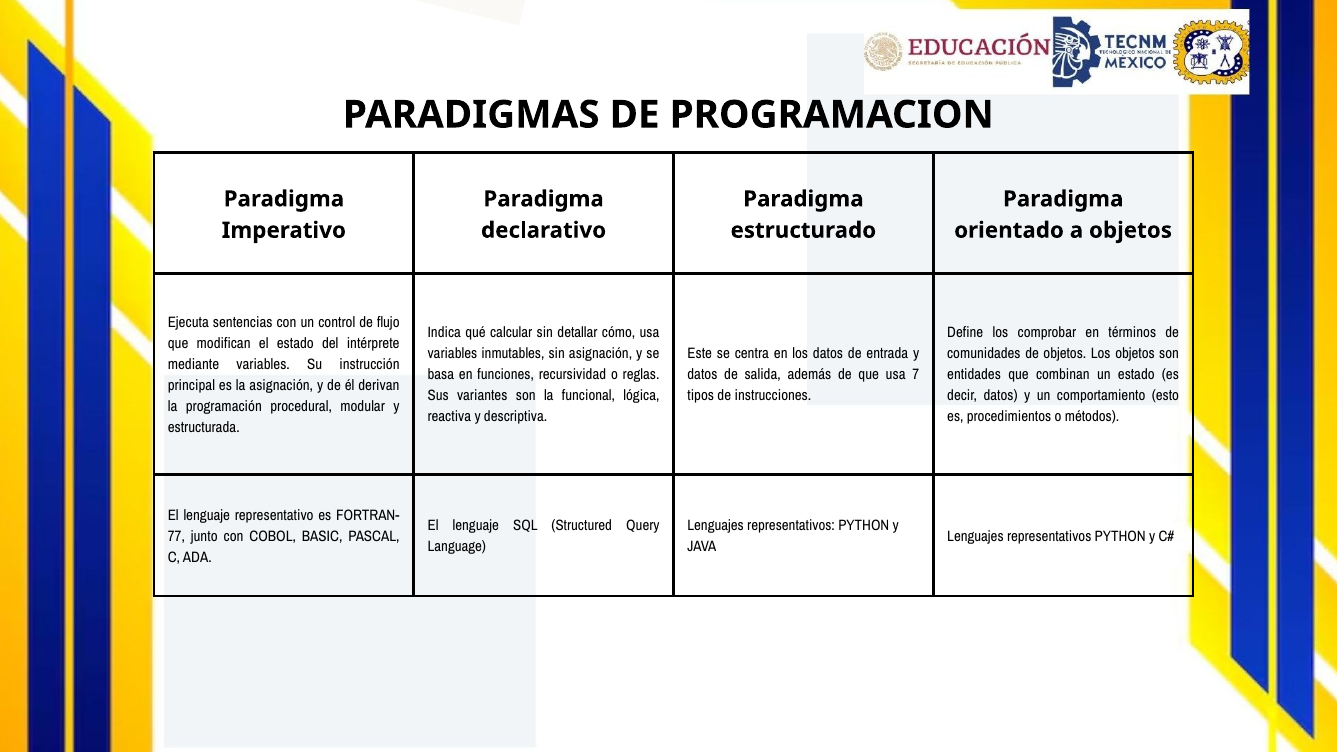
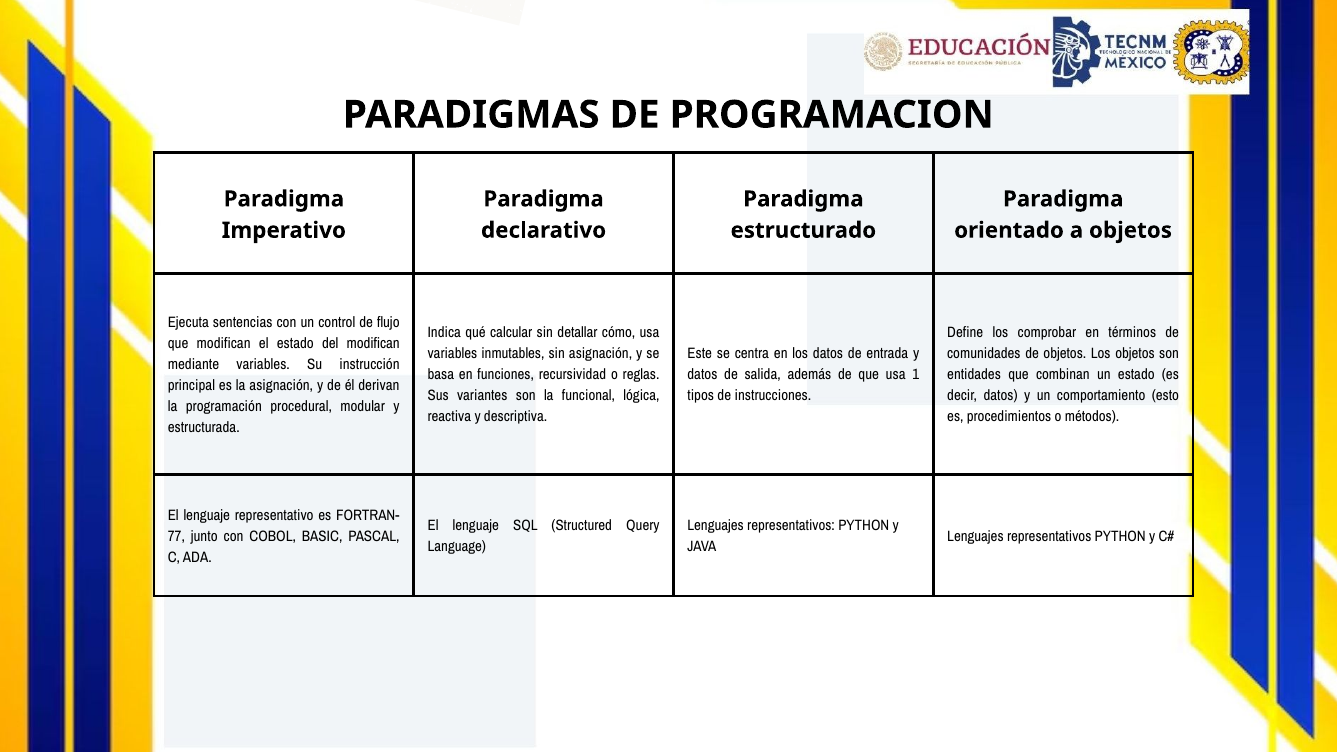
del intérprete: intérprete -> modifican
7: 7 -> 1
